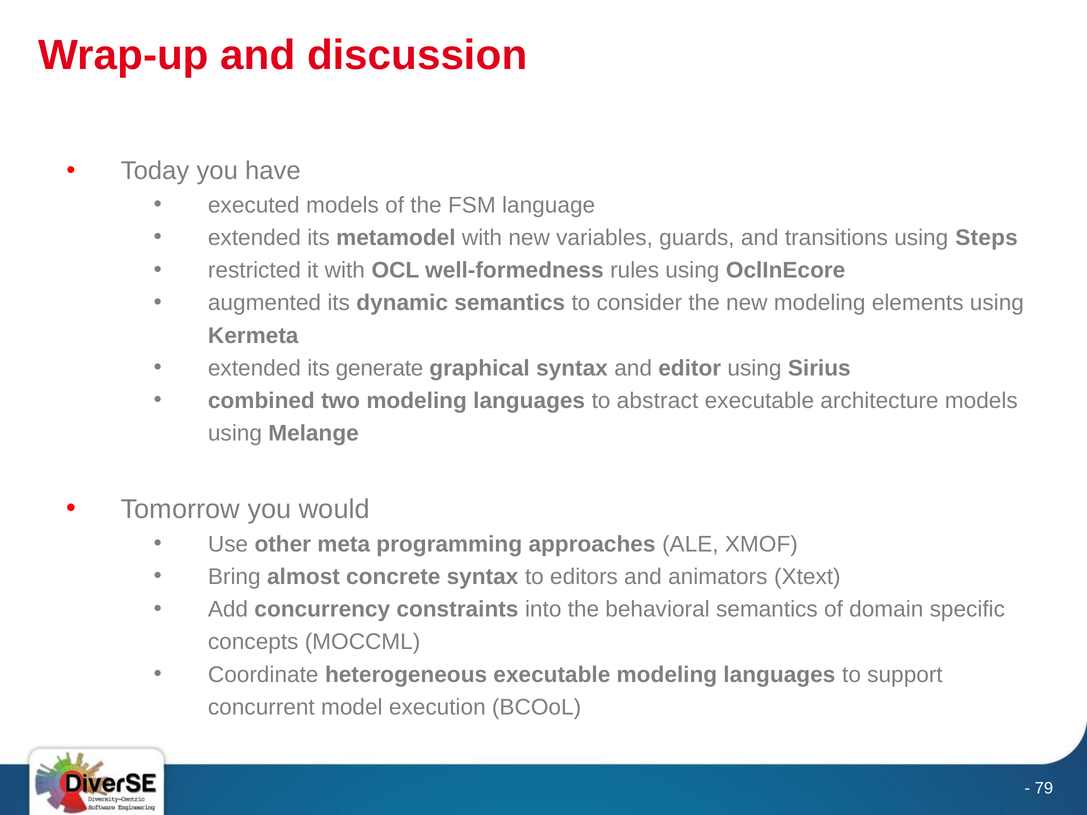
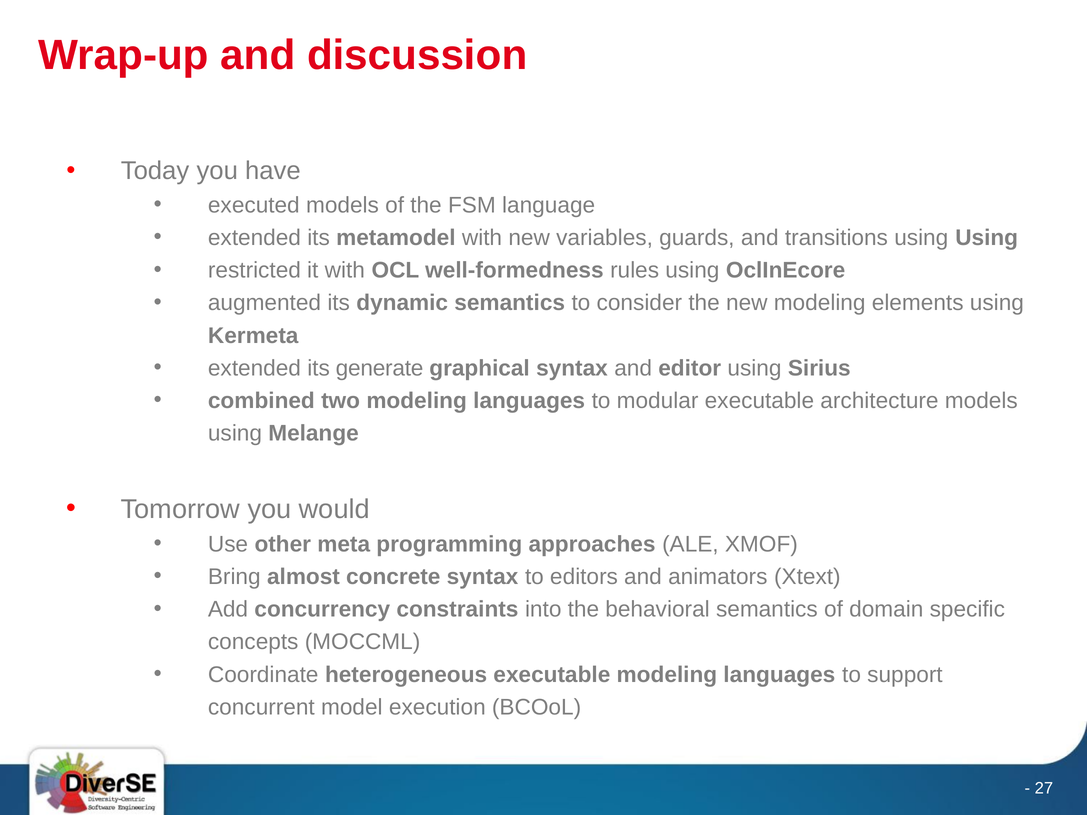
using Steps: Steps -> Using
abstract: abstract -> modular
79: 79 -> 27
